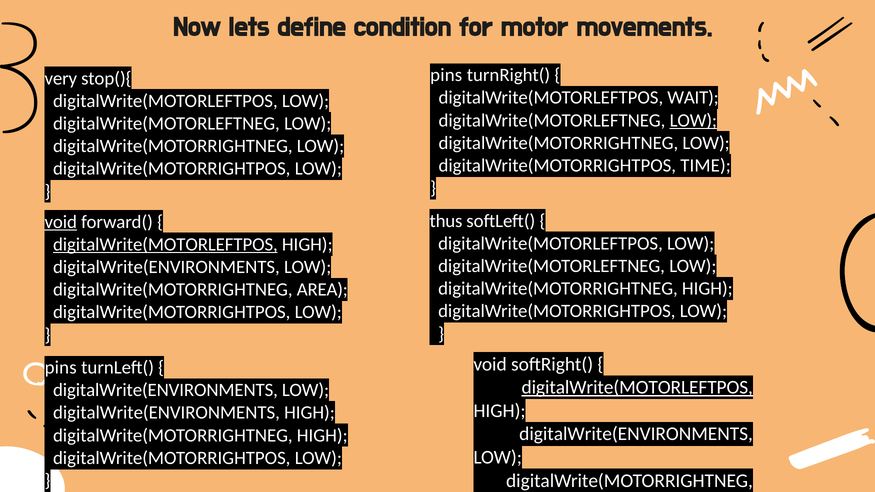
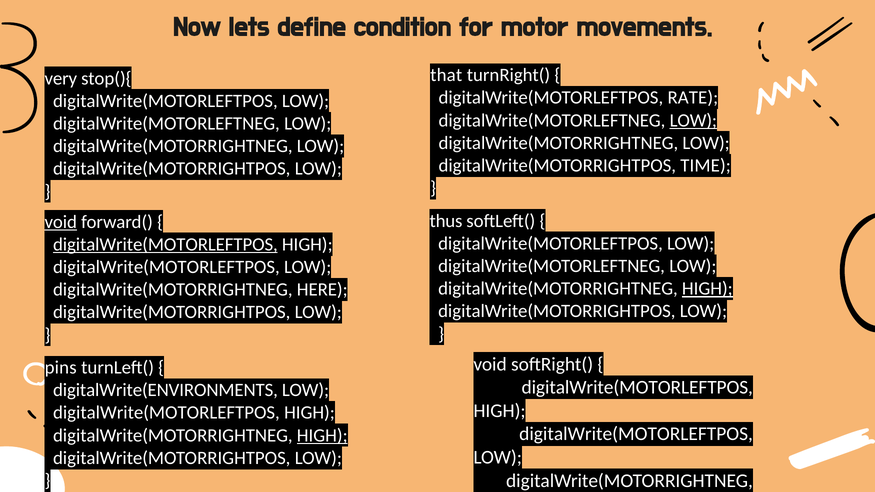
pins at (446, 75): pins -> that
WAIT: WAIT -> RATE
digitalWrite(ENVIRONMENTS at (166, 267): digitalWrite(ENVIRONMENTS -> digitalWrite(MOTORLEFTPOS
HIGH at (707, 289) underline: none -> present
AREA: AREA -> HERE
digitalWrite(MOTORLEFTPOS at (637, 388) underline: present -> none
digitalWrite(ENVIRONMENTS at (166, 413): digitalWrite(ENVIRONMENTS -> digitalWrite(MOTORLEFTPOS
digitalWrite(ENVIRONMENTS at (636, 434): digitalWrite(ENVIRONMENTS -> digitalWrite(MOTORLEFTPOS
HIGH at (322, 436) underline: none -> present
